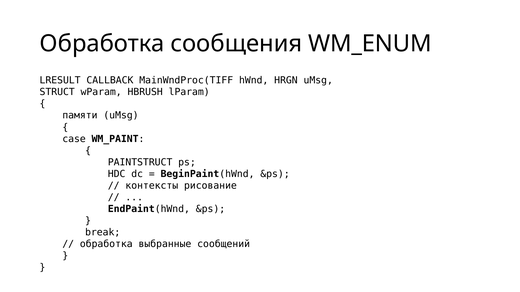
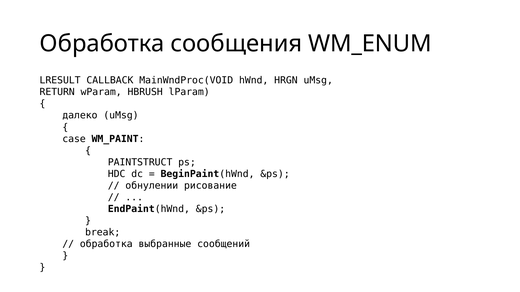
MainWndProc(TIFF: MainWndProc(TIFF -> MainWndProc(VOID
STRUCT: STRUCT -> RETURN
памяти: памяти -> далеко
контексты: контексты -> обнулении
